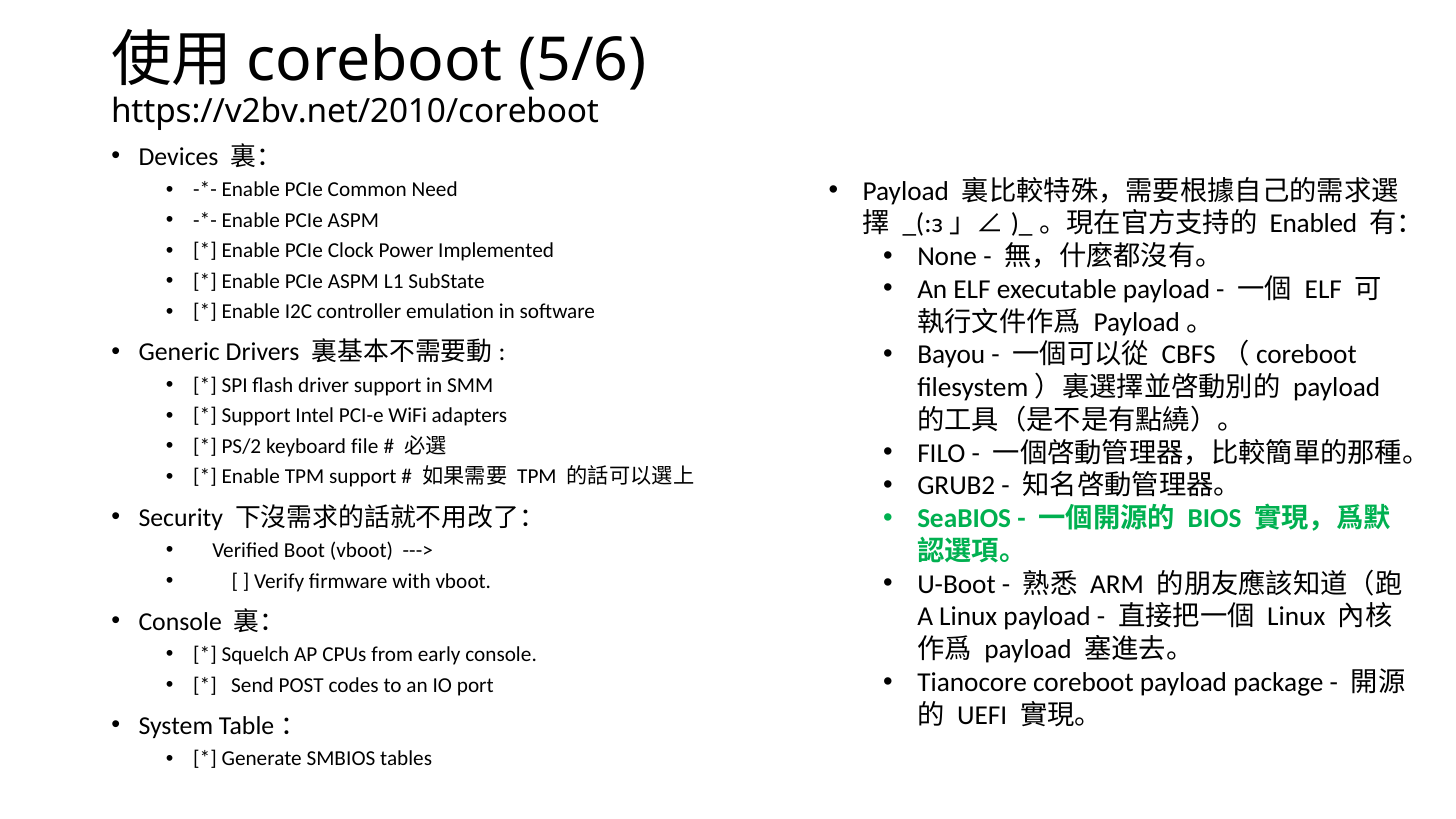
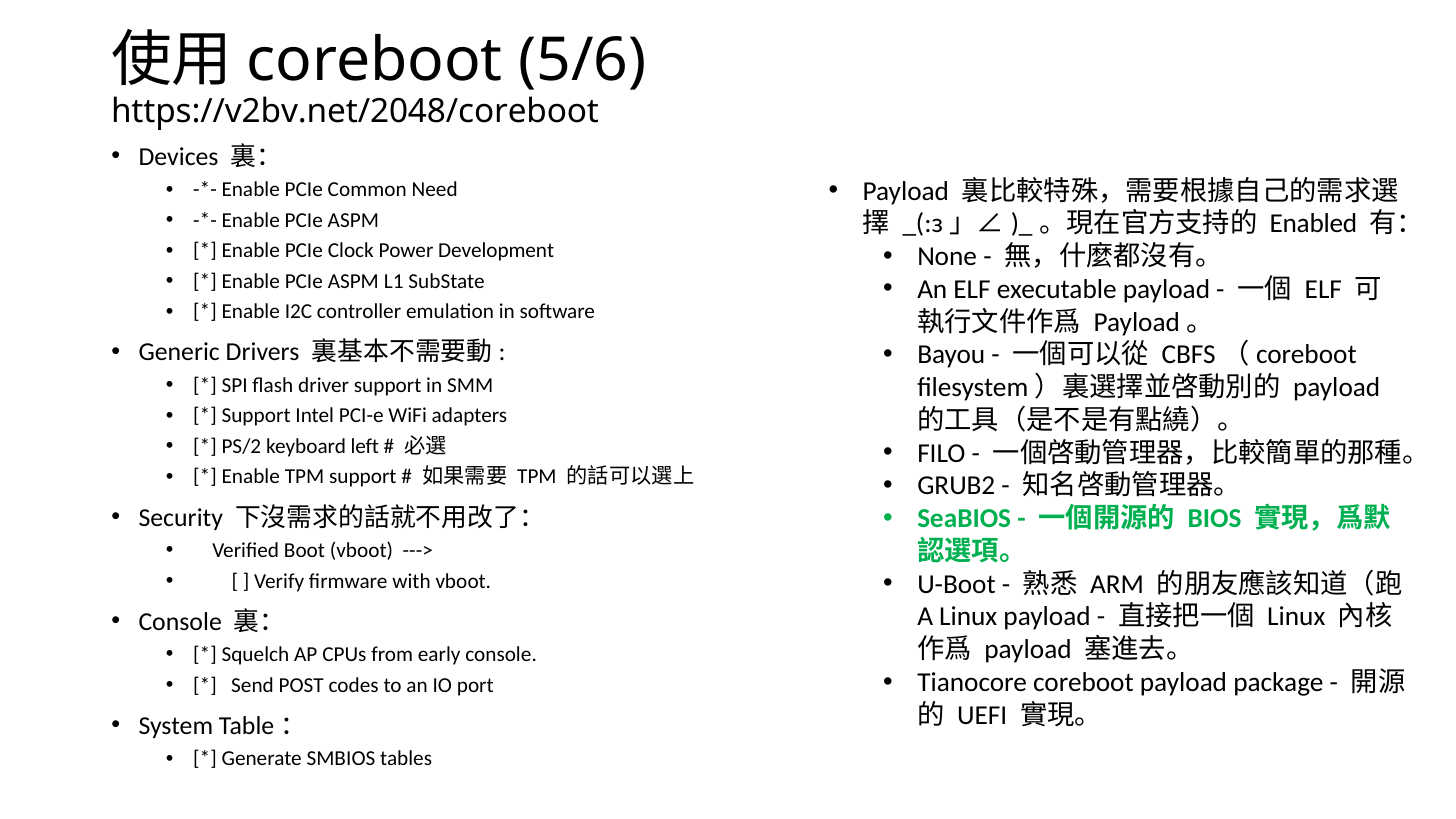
https://v2bv.net/2010/coreboot: https://v2bv.net/2010/coreboot -> https://v2bv.net/2048/coreboot
Implemented: Implemented -> Development
file: file -> left
